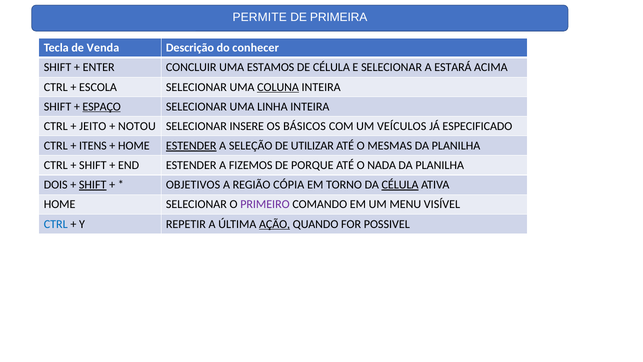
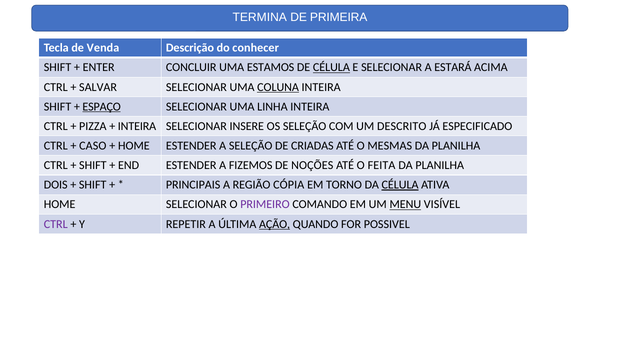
PERMITE: PERMITE -> TERMINA
CÉLULA at (331, 67) underline: none -> present
ESCOLA: ESCOLA -> SALVAR
JEITO: JEITO -> PIZZA
NOTOU at (137, 126): NOTOU -> INTEIRA
OS BÁSICOS: BÁSICOS -> SELEÇÃO
VEÍCULOS: VEÍCULOS -> DESCRITO
ITENS: ITENS -> CASO
ESTENDER at (191, 146) underline: present -> none
UTILIZAR: UTILIZAR -> CRIADAS
PORQUE: PORQUE -> NOÇÕES
NADA: NADA -> FEITA
SHIFT at (93, 185) underline: present -> none
OBJETIVOS: OBJETIVOS -> PRINCIPAIS
MENU underline: none -> present
CTRL at (56, 224) colour: blue -> purple
